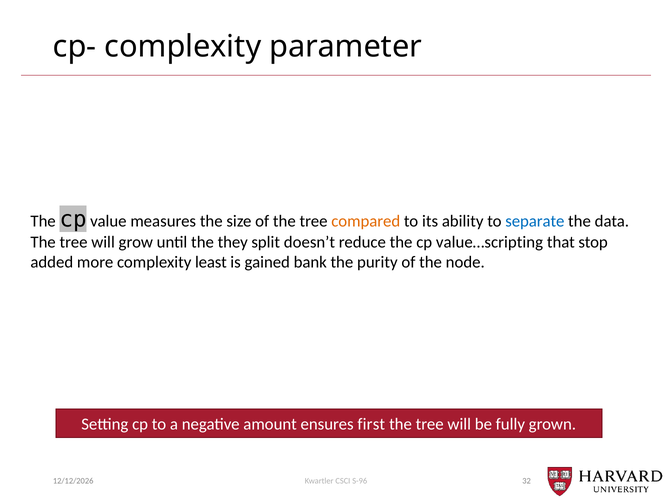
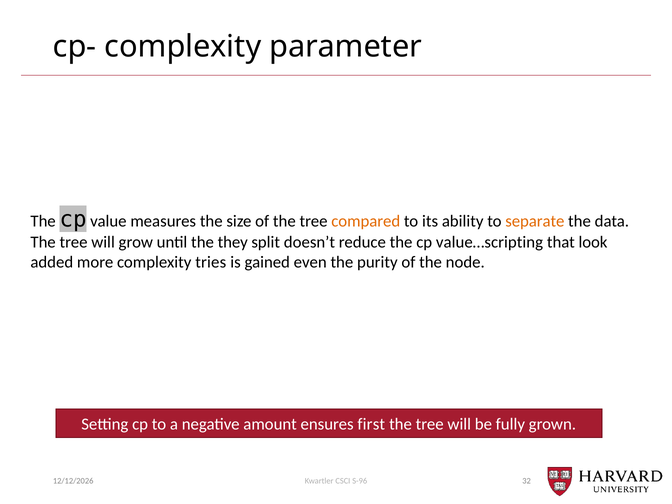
separate colour: blue -> orange
stop: stop -> look
least: least -> tries
bank: bank -> even
